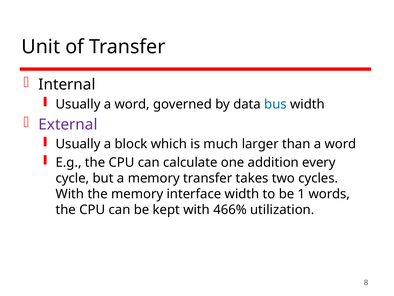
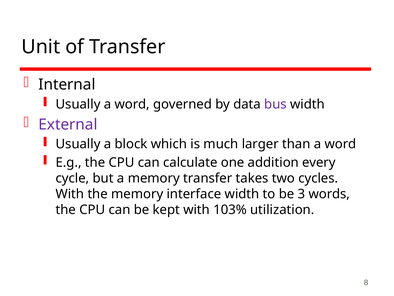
bus colour: blue -> purple
1: 1 -> 3
466%: 466% -> 103%
